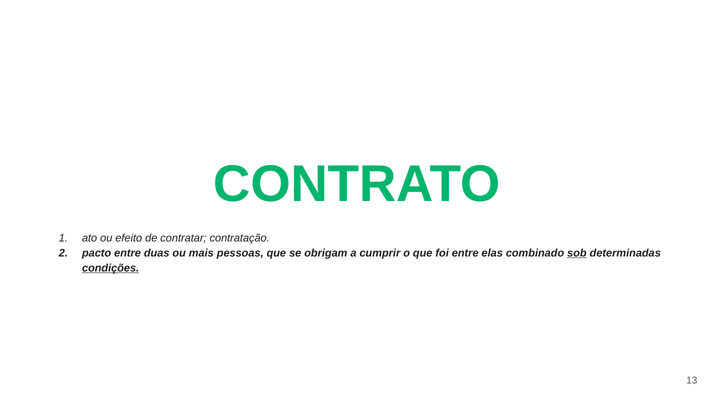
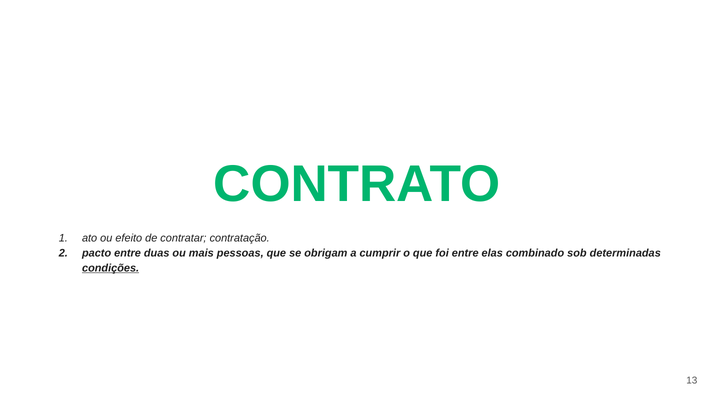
sob underline: present -> none
